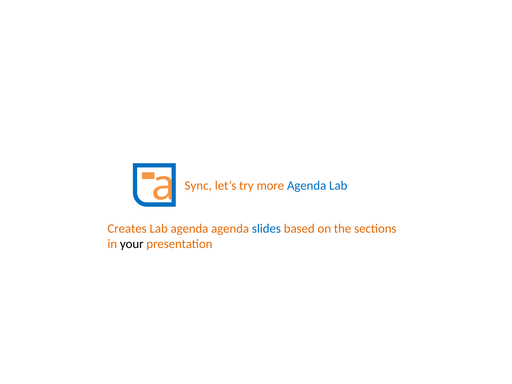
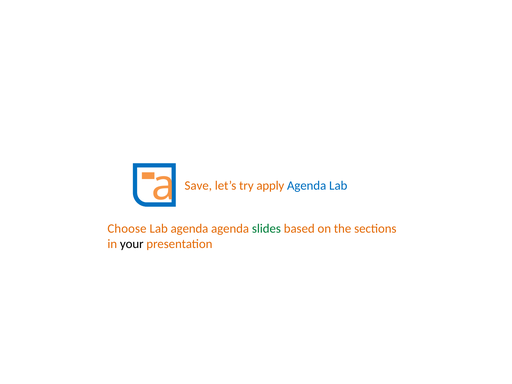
Sync: Sync -> Save
more: more -> apply
Creates: Creates -> Choose
slides colour: blue -> green
